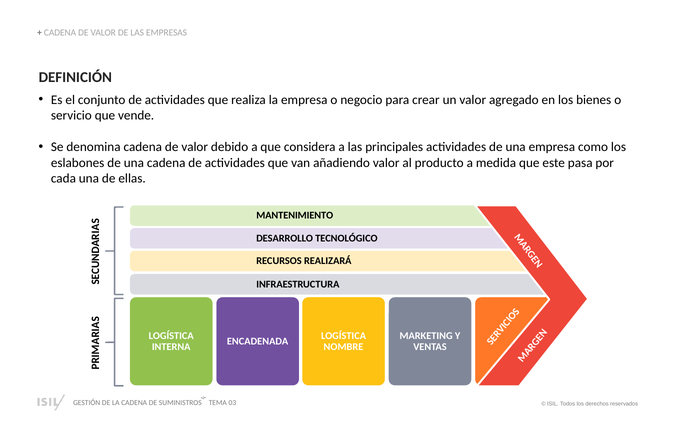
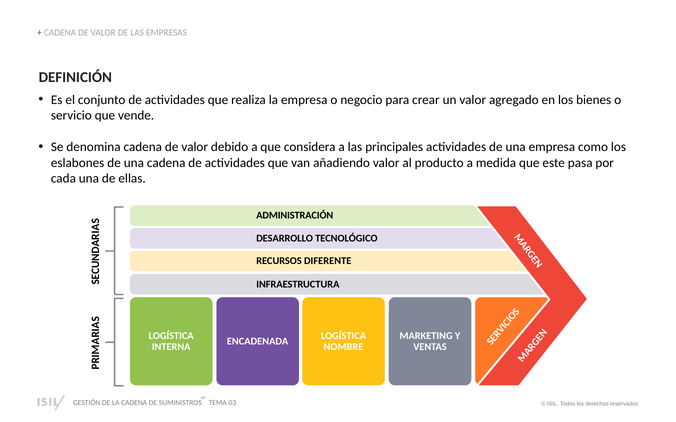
MANTENIMIENTO: MANTENIMIENTO -> ADMINISTRACIÓN
REALIZARÁ: REALIZARÁ -> DIFERENTE
